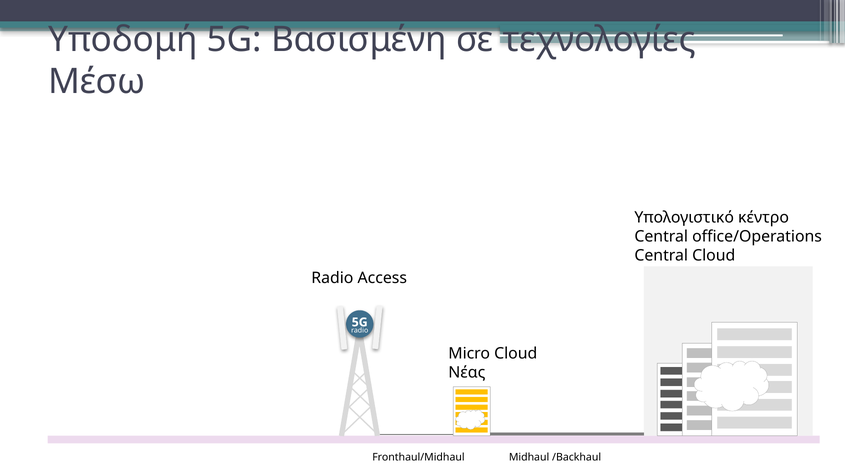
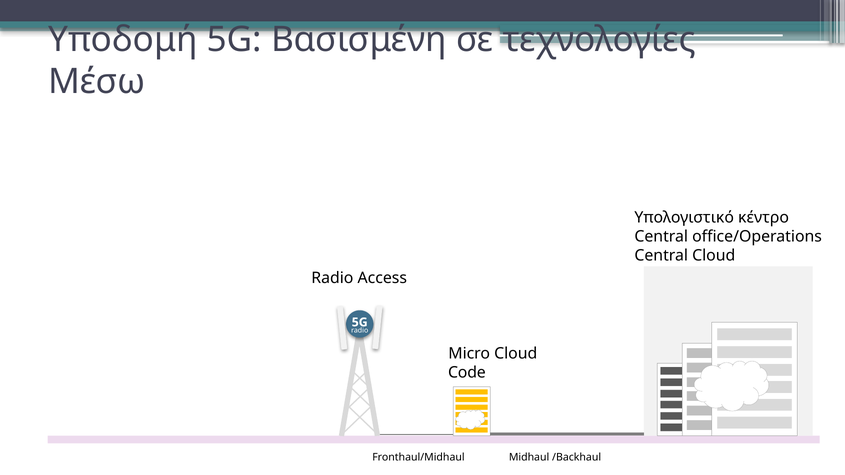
Νέας: Νέας -> Code
